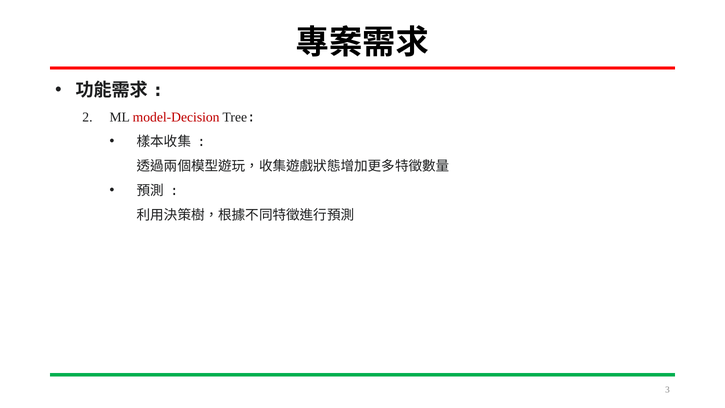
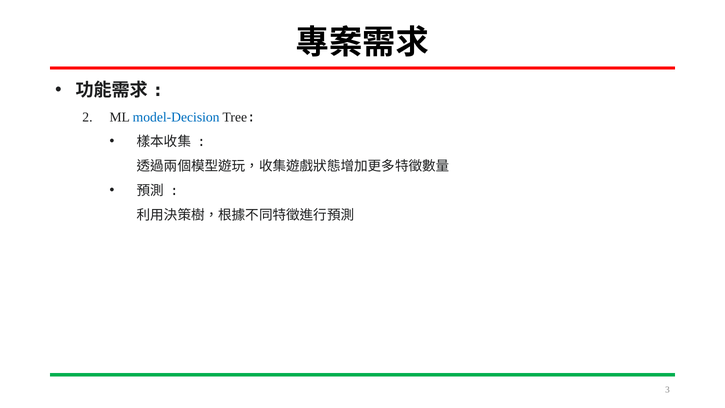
model-Decision colour: red -> blue
